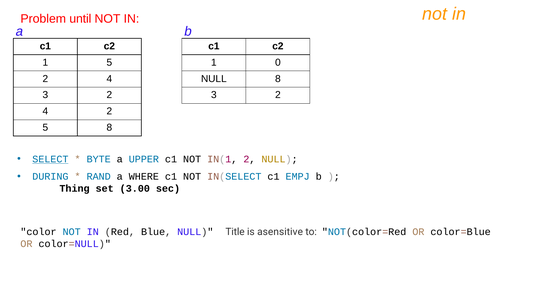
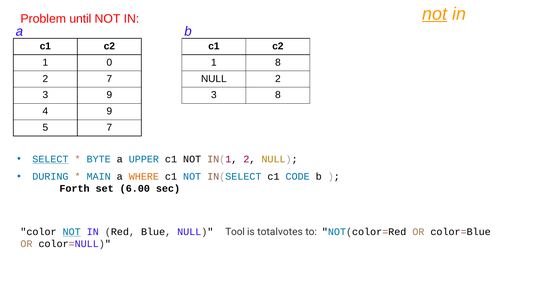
not at (435, 14) underline: none -> present
1 5: 5 -> 0
1 0: 0 -> 8
4 at (109, 79): 4 -> 7
NULL 8: 8 -> 2
2 at (109, 95): 2 -> 9
2 at (278, 95): 2 -> 8
4 2: 2 -> 9
5 8: 8 -> 7
RAND: RAND -> MAIN
WHERE colour: black -> orange
NOT at (192, 177) colour: black -> blue
EMPJ: EMPJ -> CODE
Thing: Thing -> Forth
3.00: 3.00 -> 6.00
NOT at (72, 232) underline: none -> present
Title: Title -> Tool
asensitive: asensitive -> totalvotes
